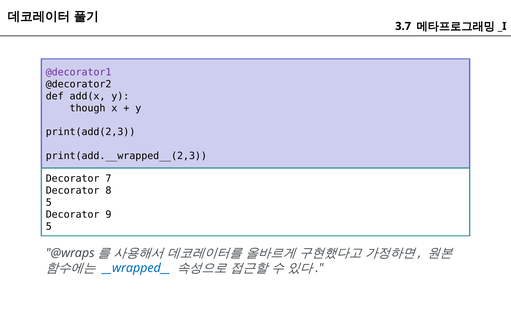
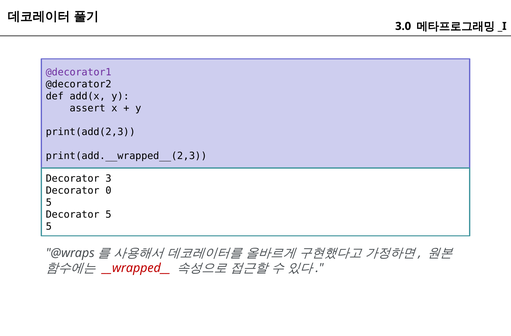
3.7: 3.7 -> 3.0
though: though -> assert
7: 7 -> 3
8: 8 -> 0
Decorator 9: 9 -> 5
__wrapped__ colour: blue -> red
